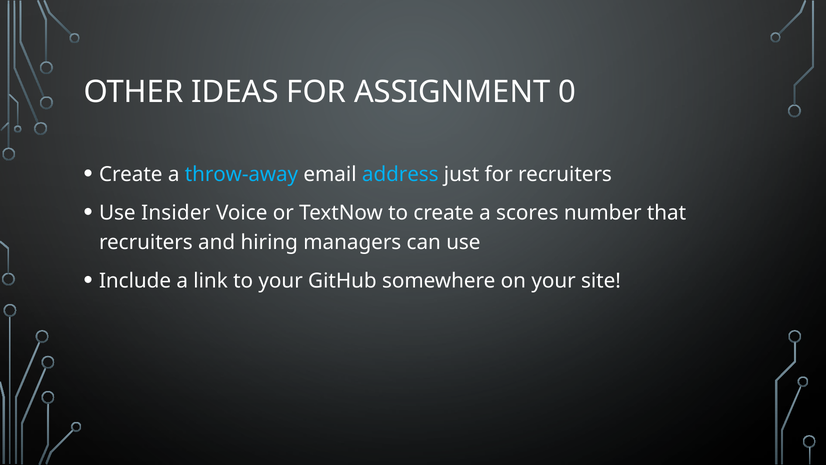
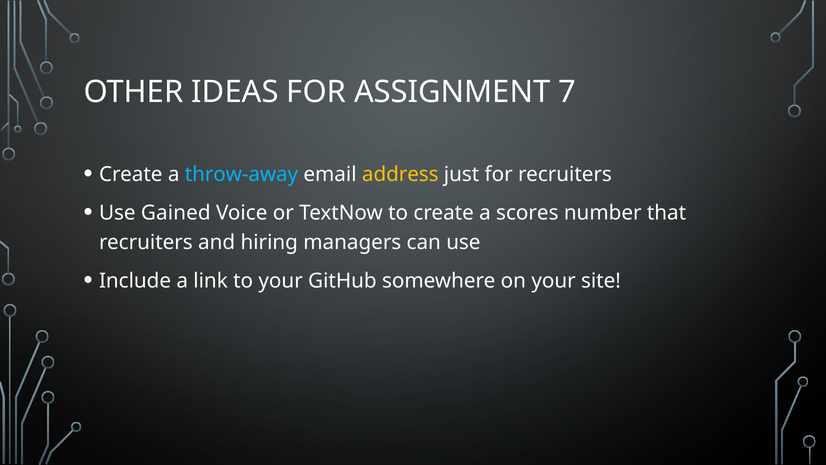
0: 0 -> 7
address colour: light blue -> yellow
Insider: Insider -> Gained
